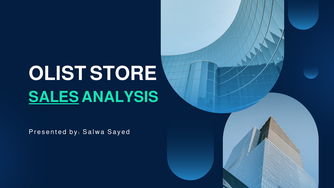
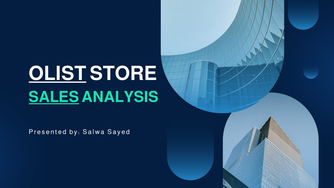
OLIST underline: none -> present
